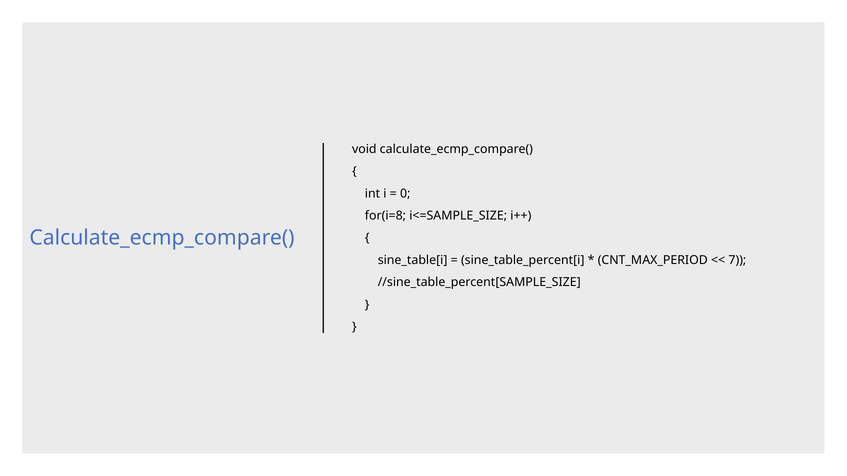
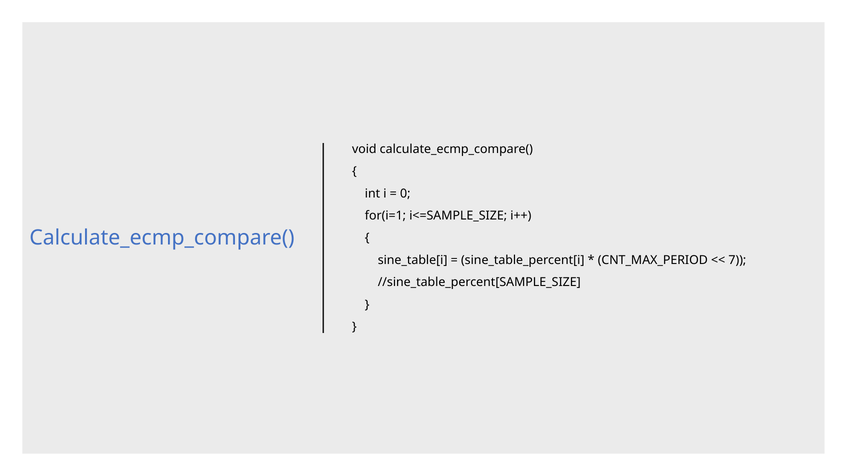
for(i=8: for(i=8 -> for(i=1
